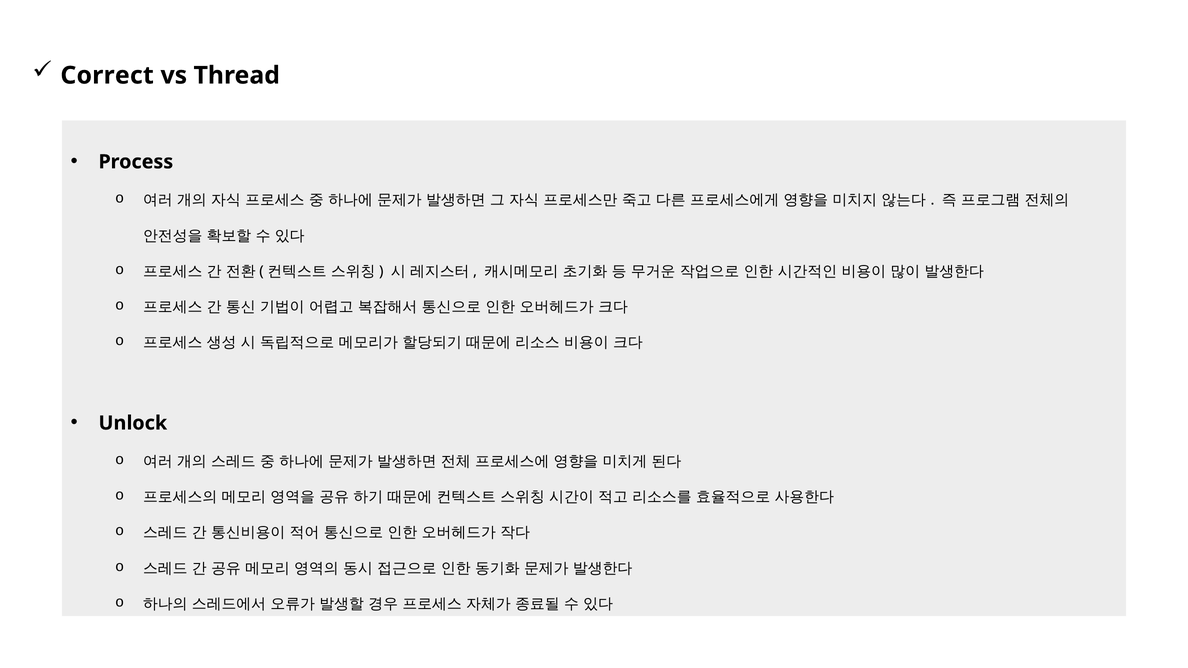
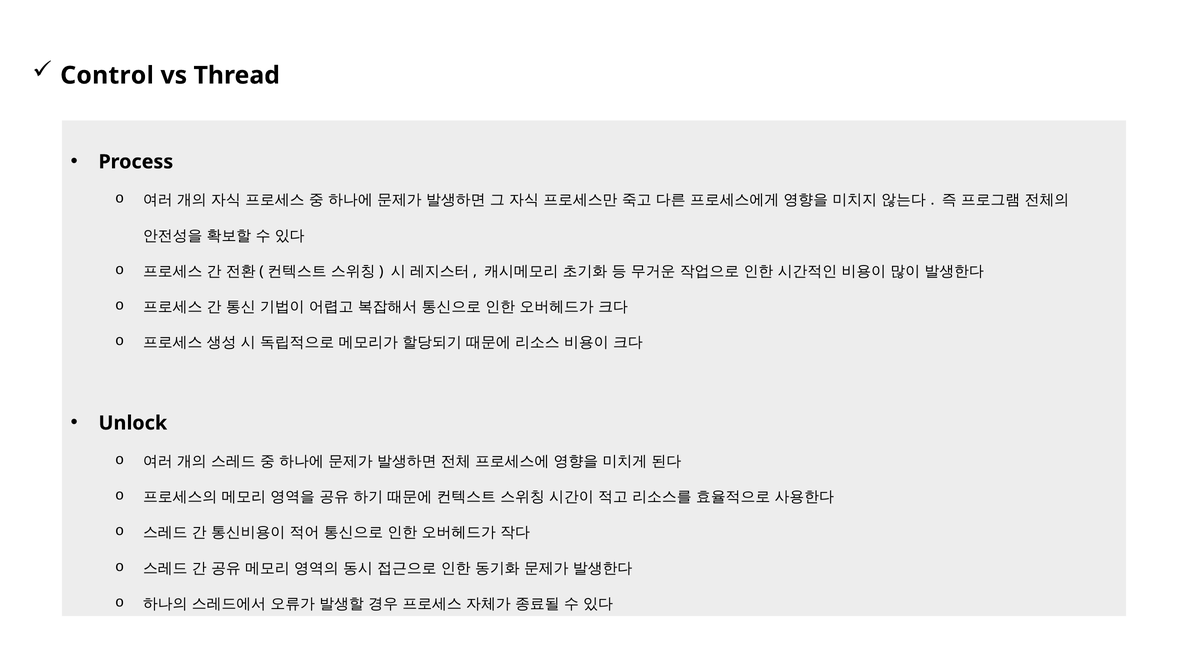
Correct: Correct -> Control
